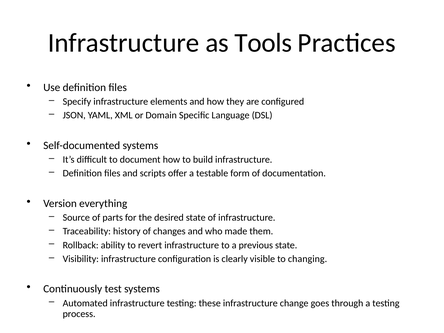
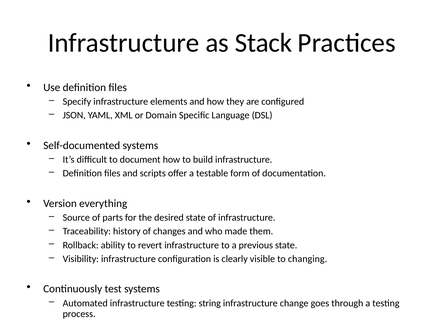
Tools: Tools -> Stack
these: these -> string
